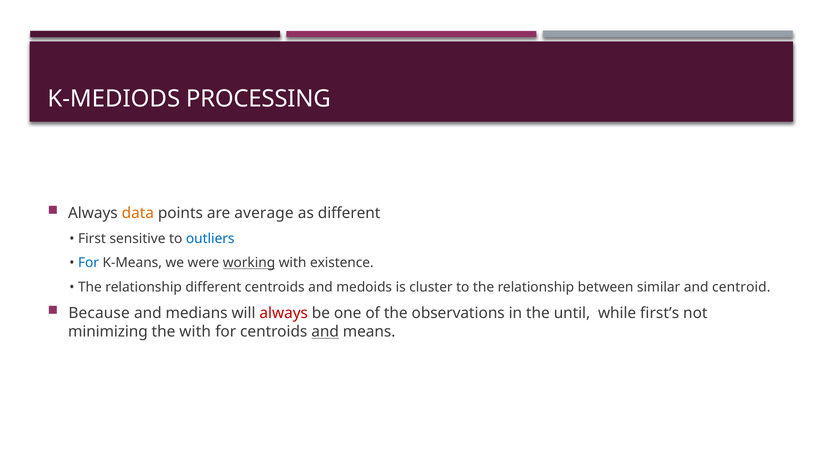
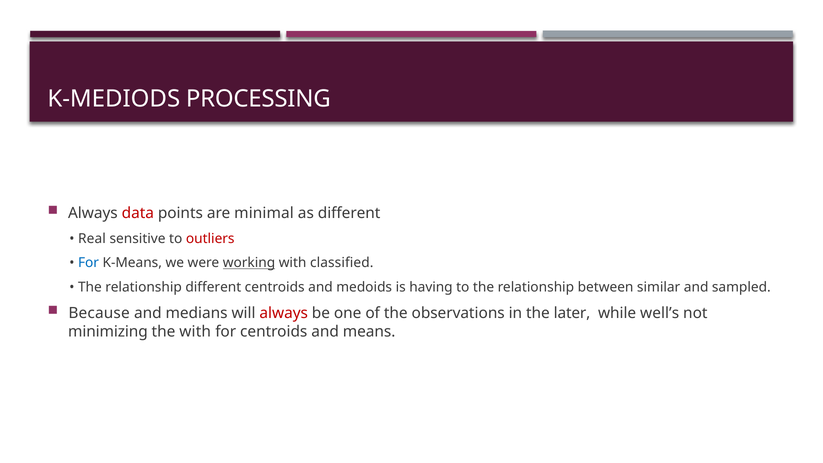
data colour: orange -> red
average: average -> minimal
First: First -> Real
outliers colour: blue -> red
existence: existence -> classified
cluster: cluster -> having
centroid: centroid -> sampled
until: until -> later
first’s: first’s -> well’s
and at (325, 332) underline: present -> none
